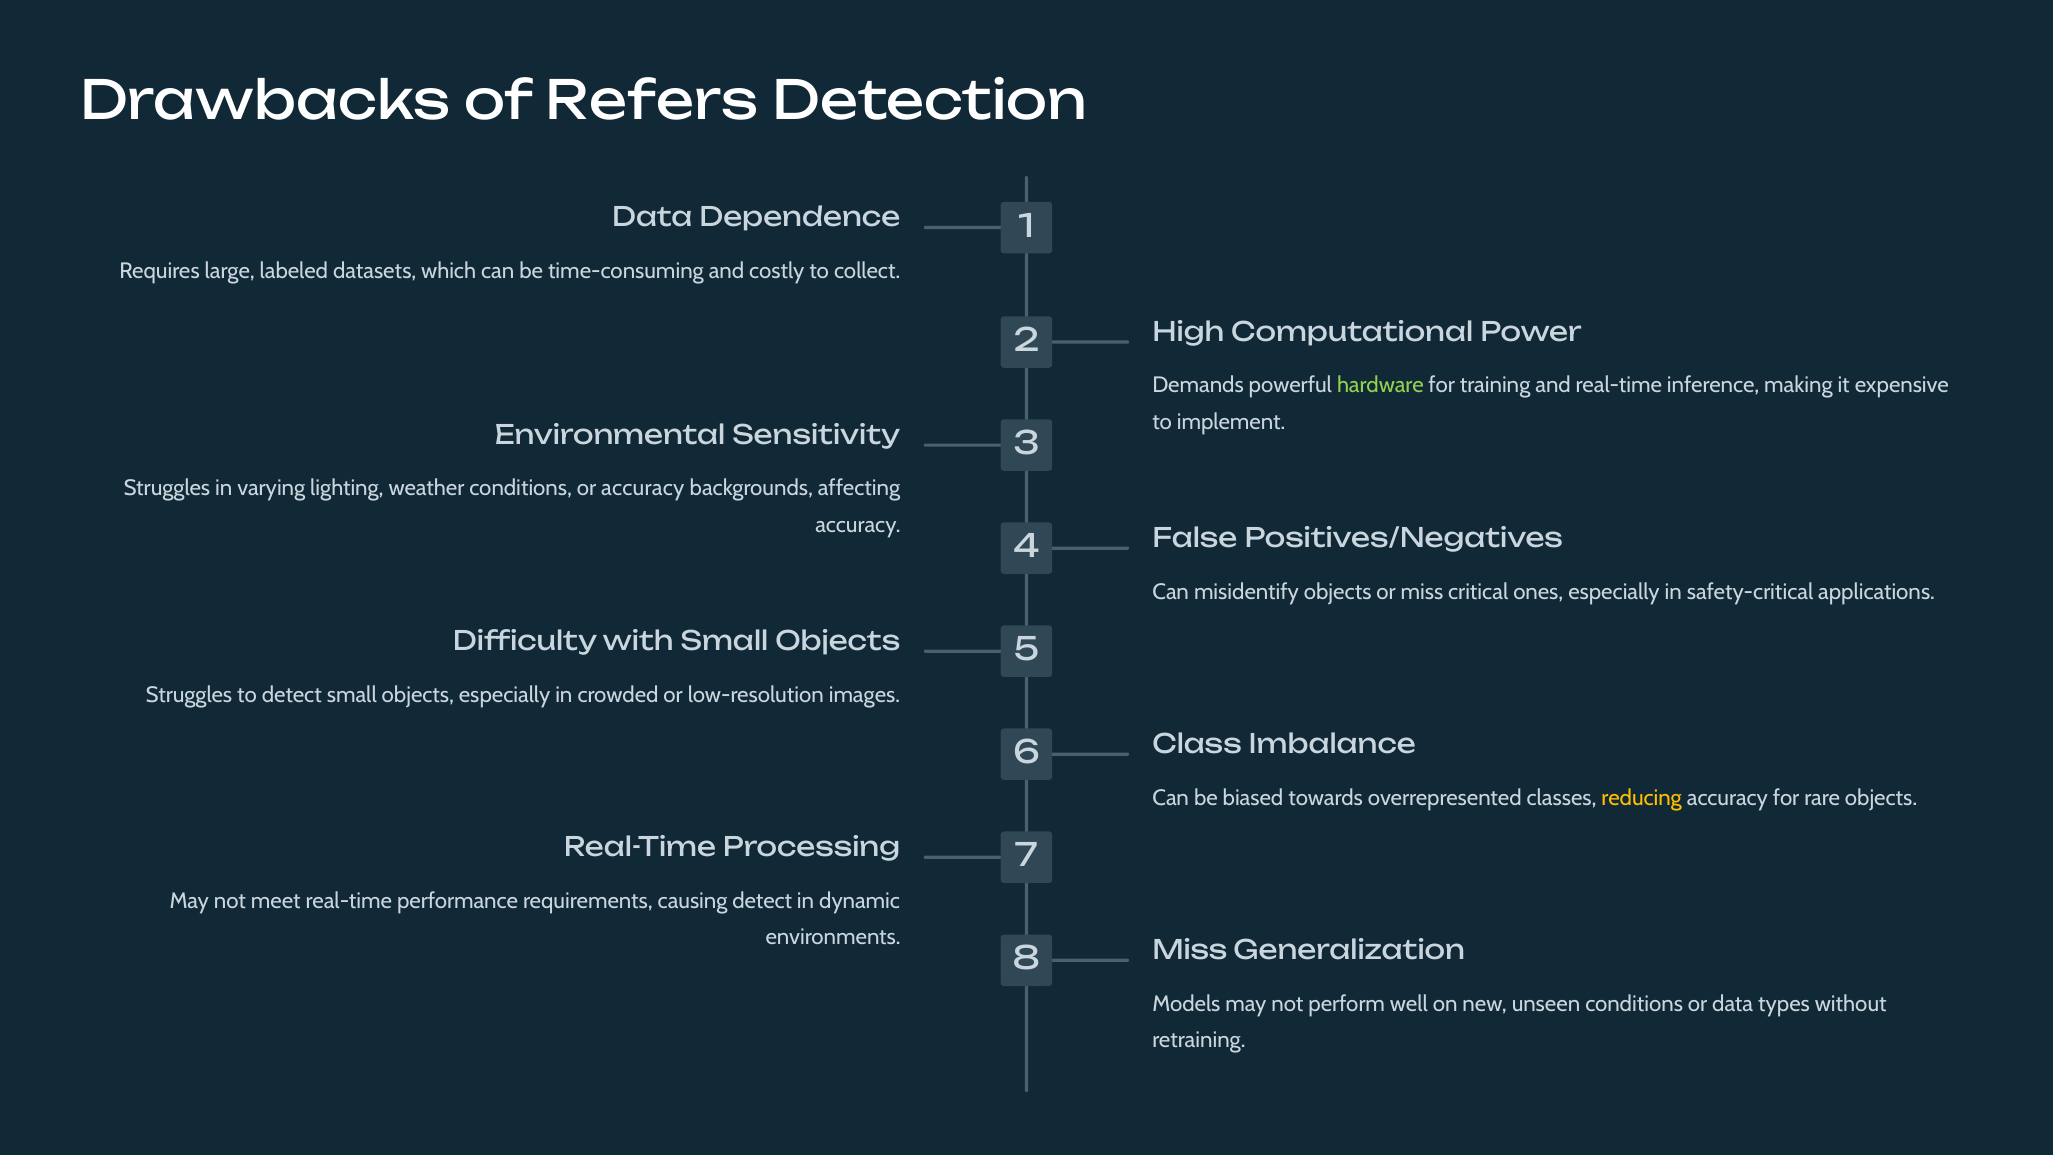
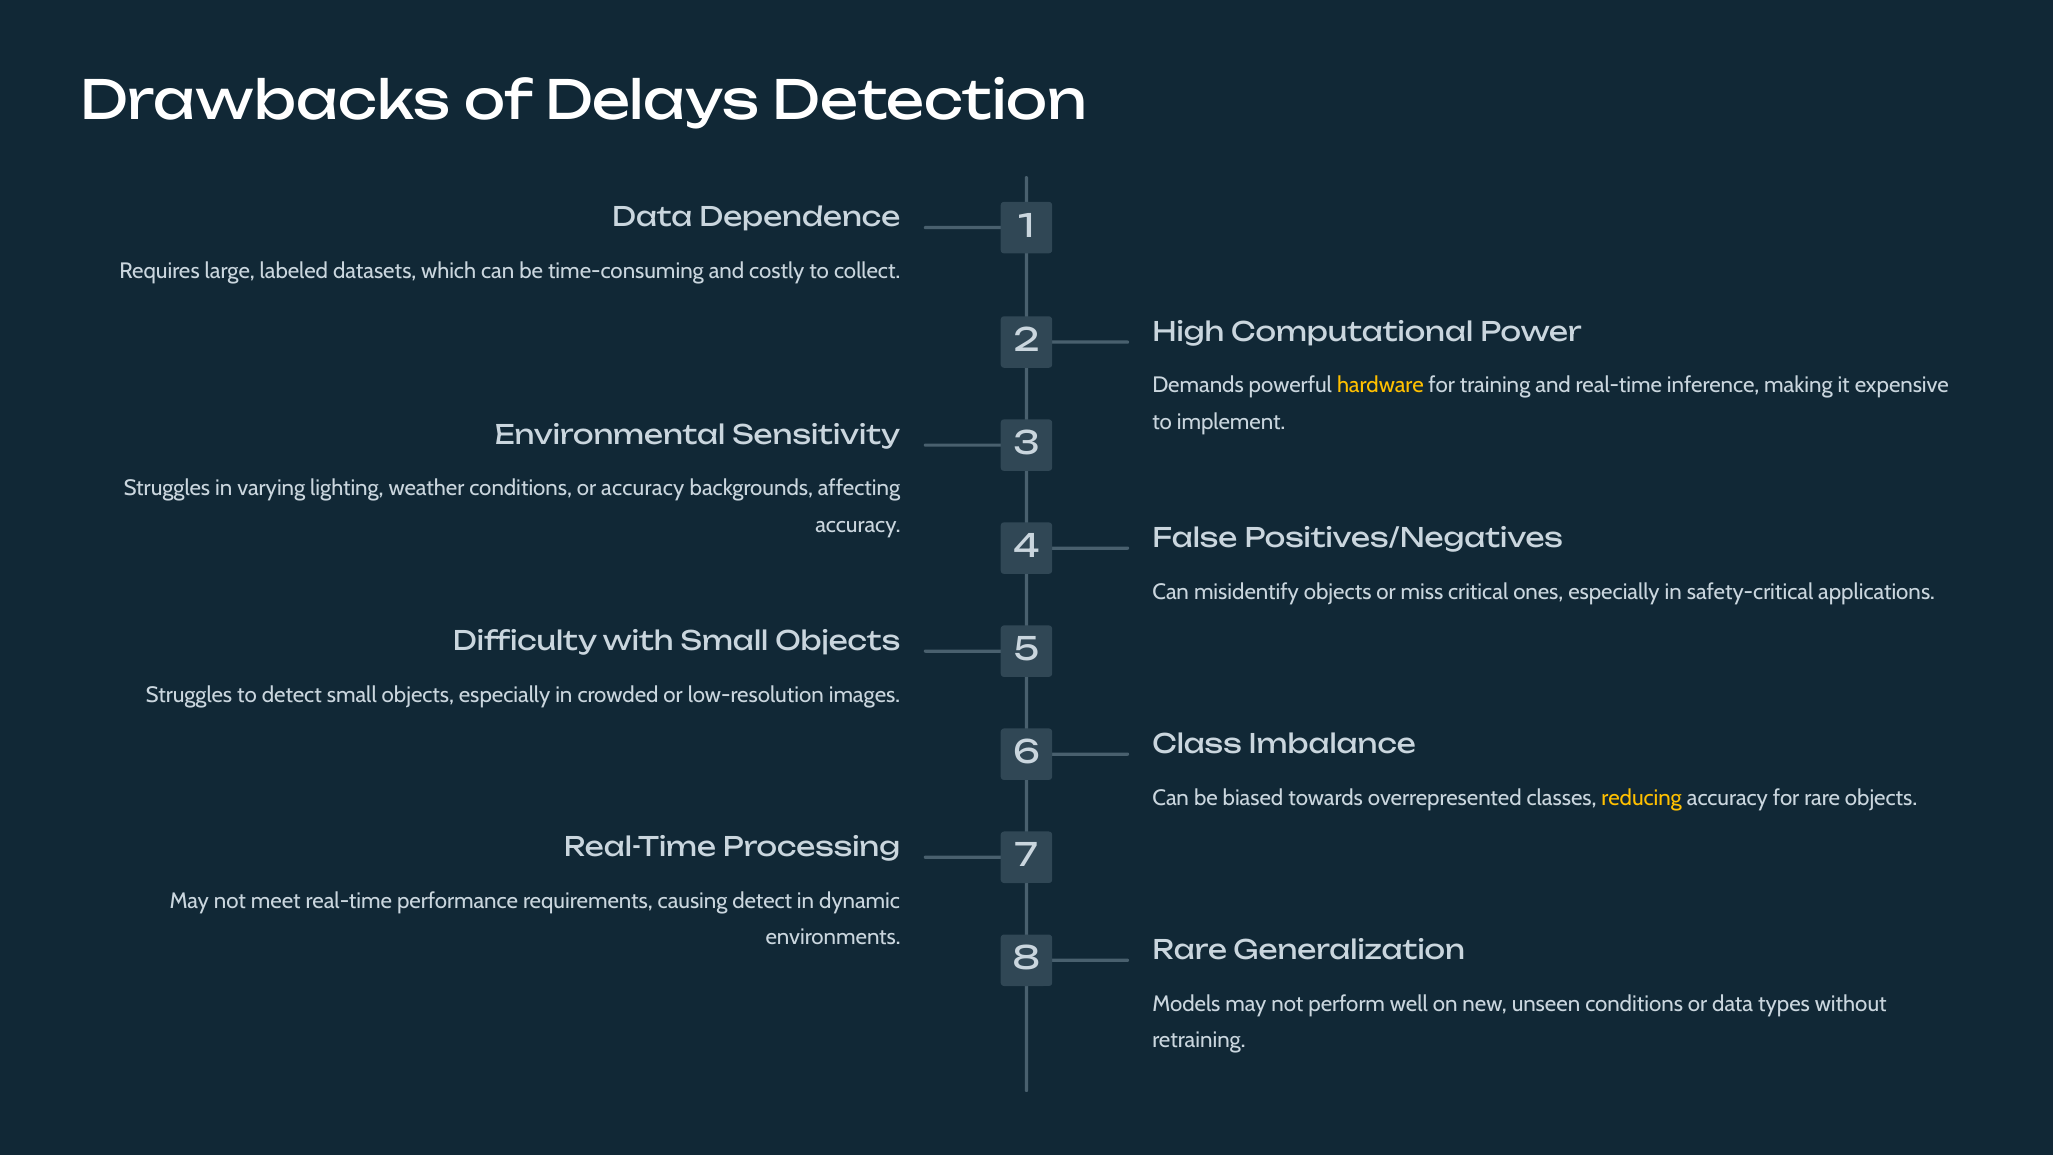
Refers: Refers -> Delays
hardware colour: light green -> yellow
8 Miss: Miss -> Rare
